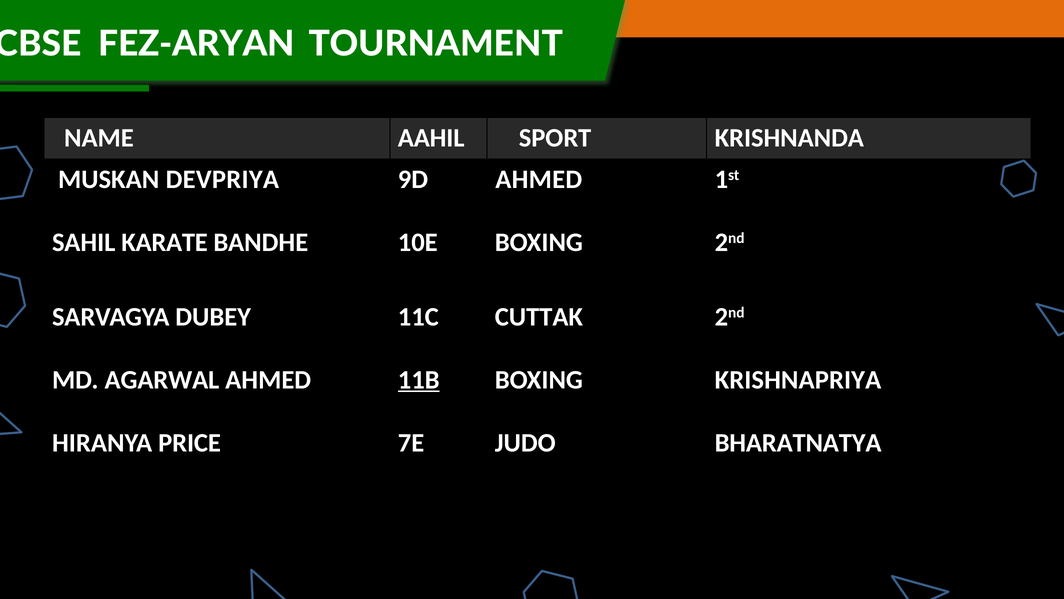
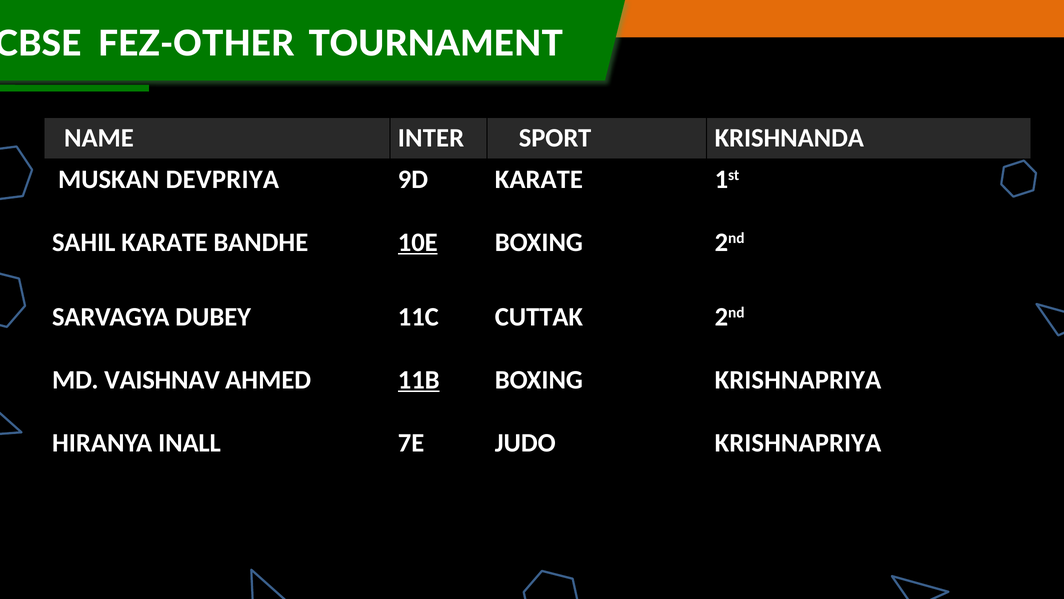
FEZ-ARYAN: FEZ-ARYAN -> FEZ-OTHER
AAHIL: AAHIL -> INTER
9D AHMED: AHMED -> KARATE
10E underline: none -> present
AGARWAL: AGARWAL -> VAISHNAV
PRICE: PRICE -> INALL
JUDO BHARATNATYA: BHARATNATYA -> KRISHNAPRIYA
